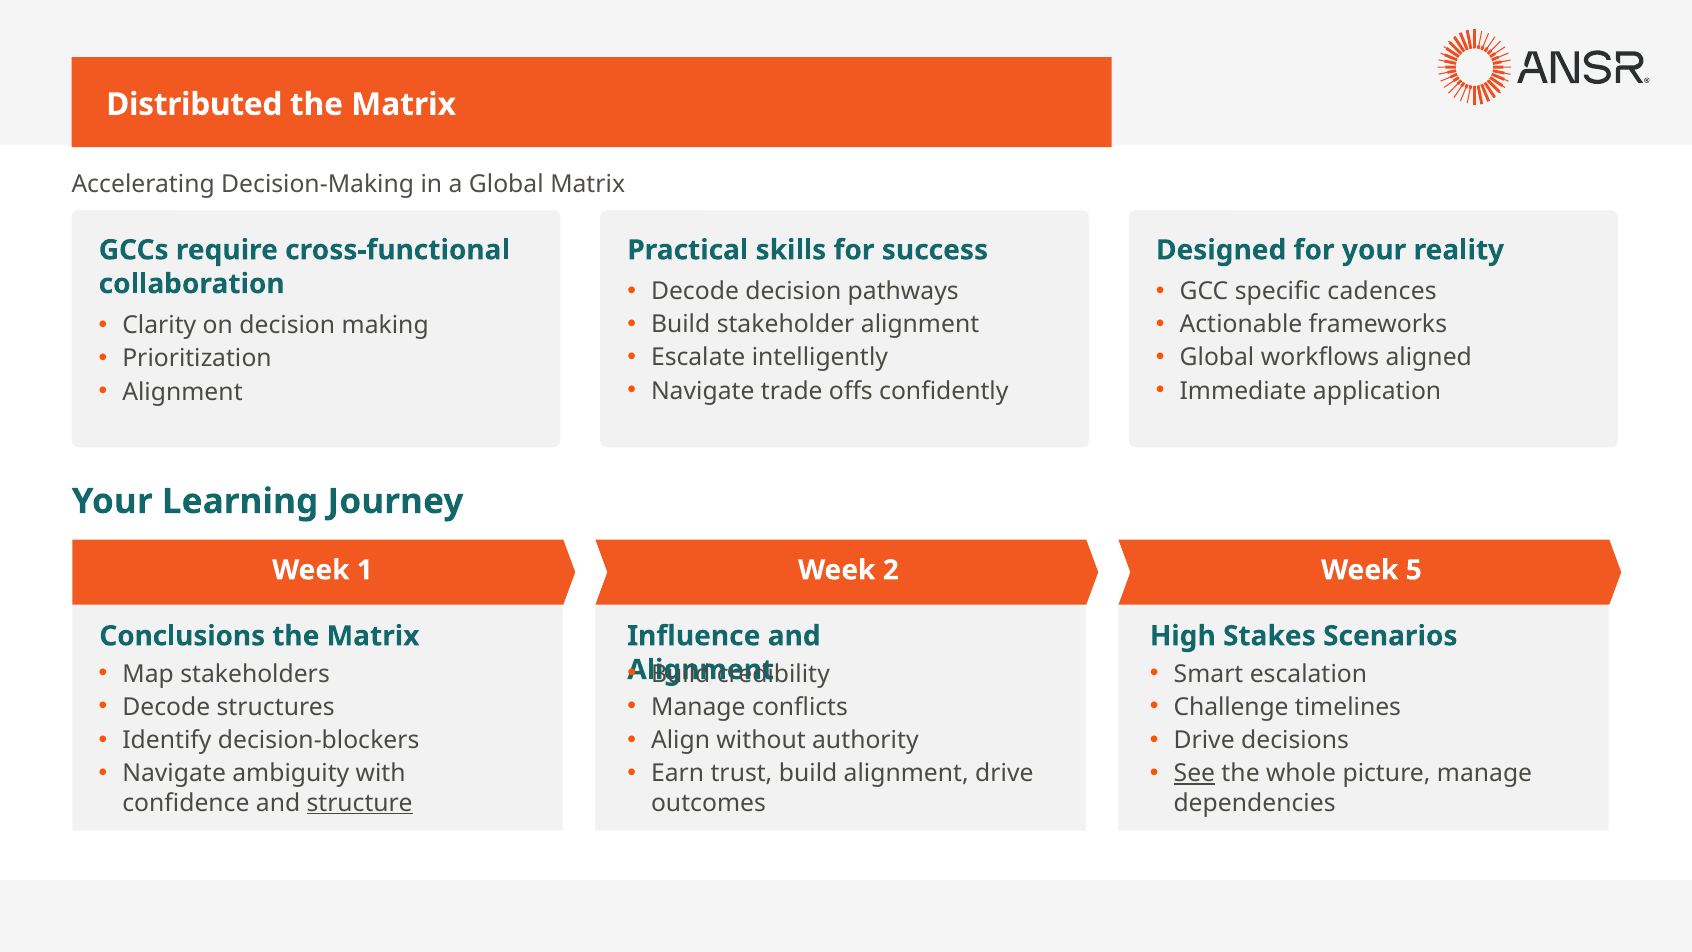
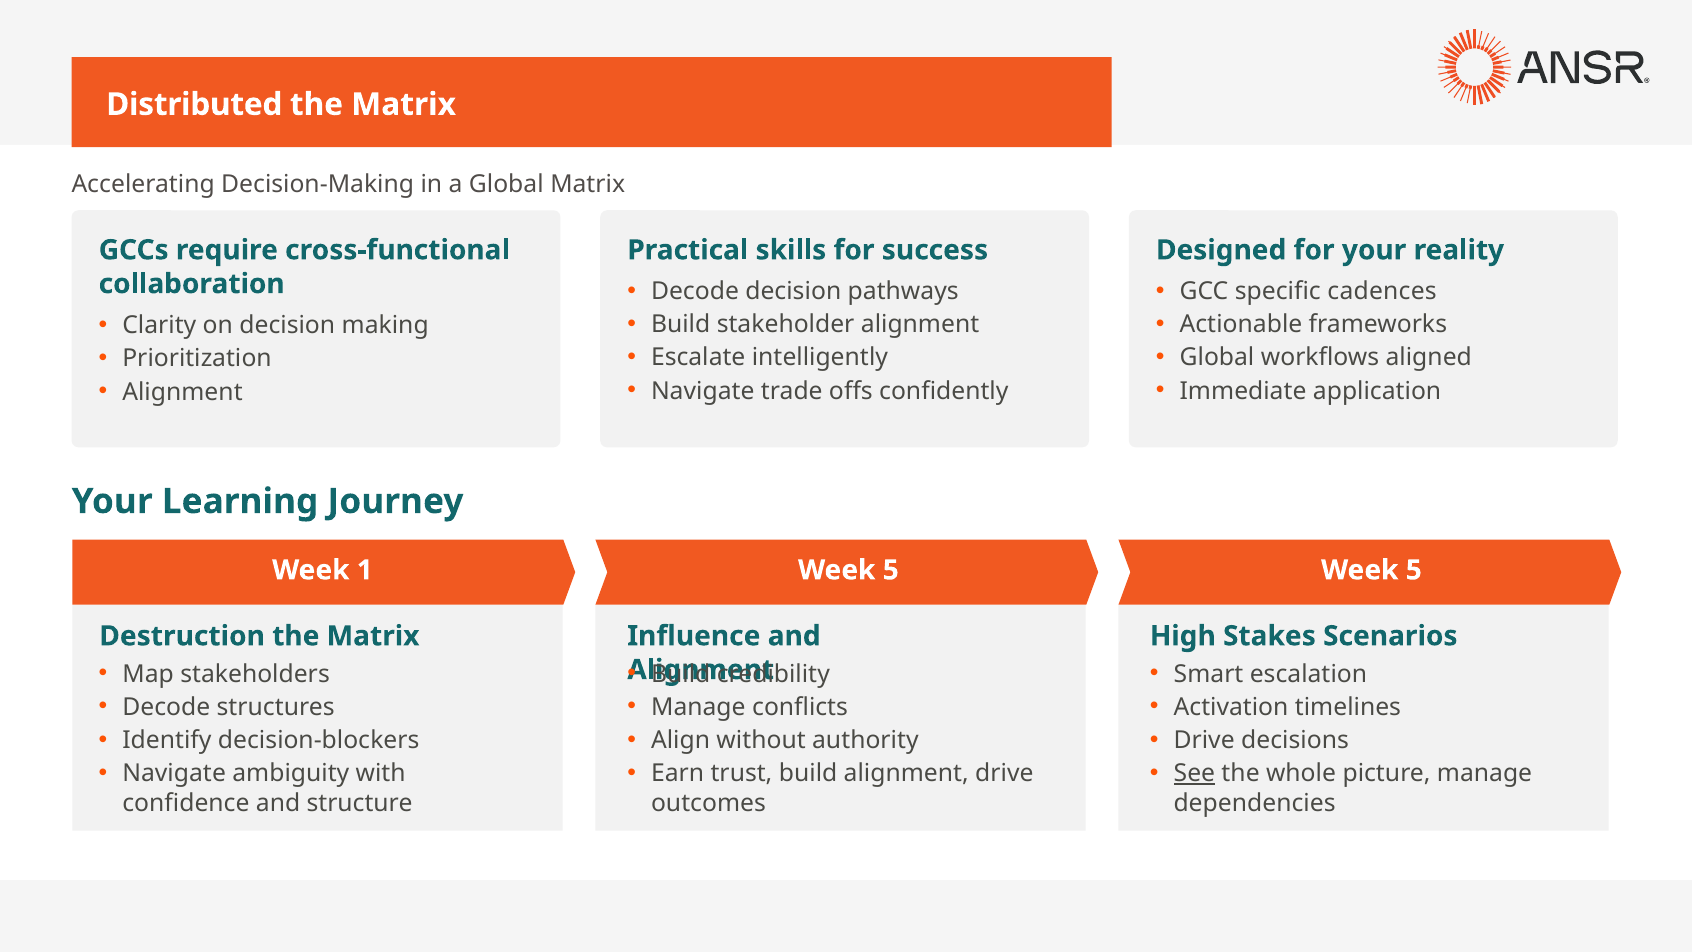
1 Week 2: 2 -> 5
Conclusions: Conclusions -> Destruction
Challenge: Challenge -> Activation
structure underline: present -> none
